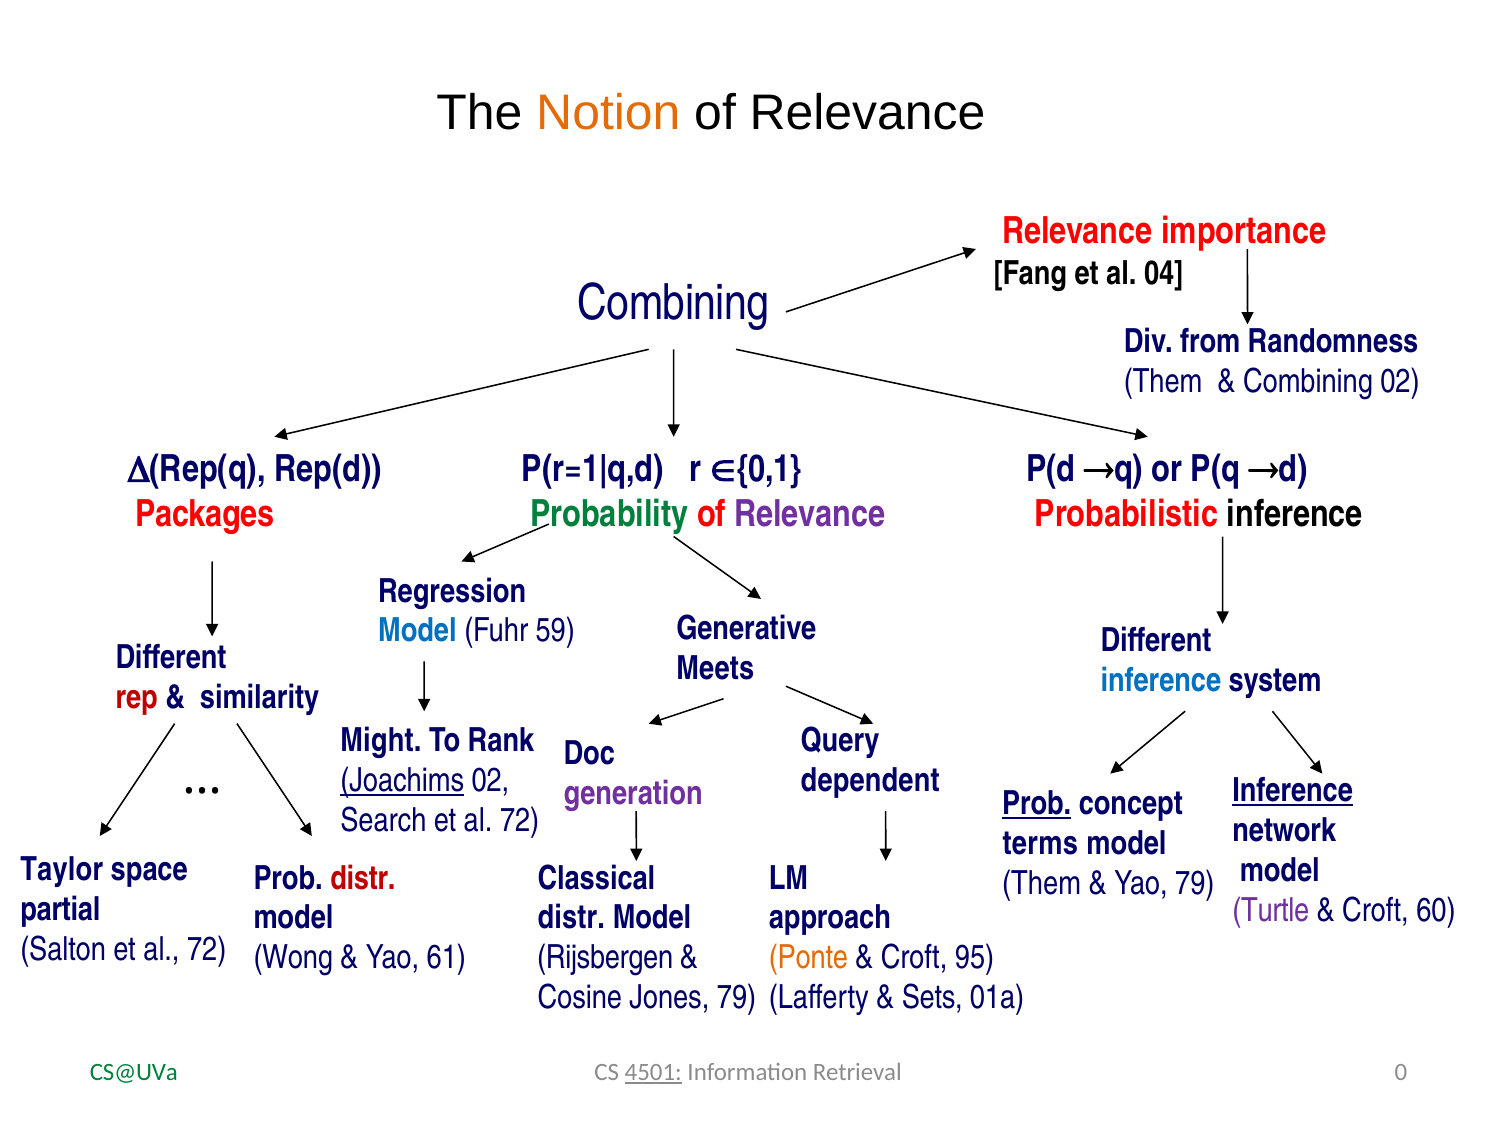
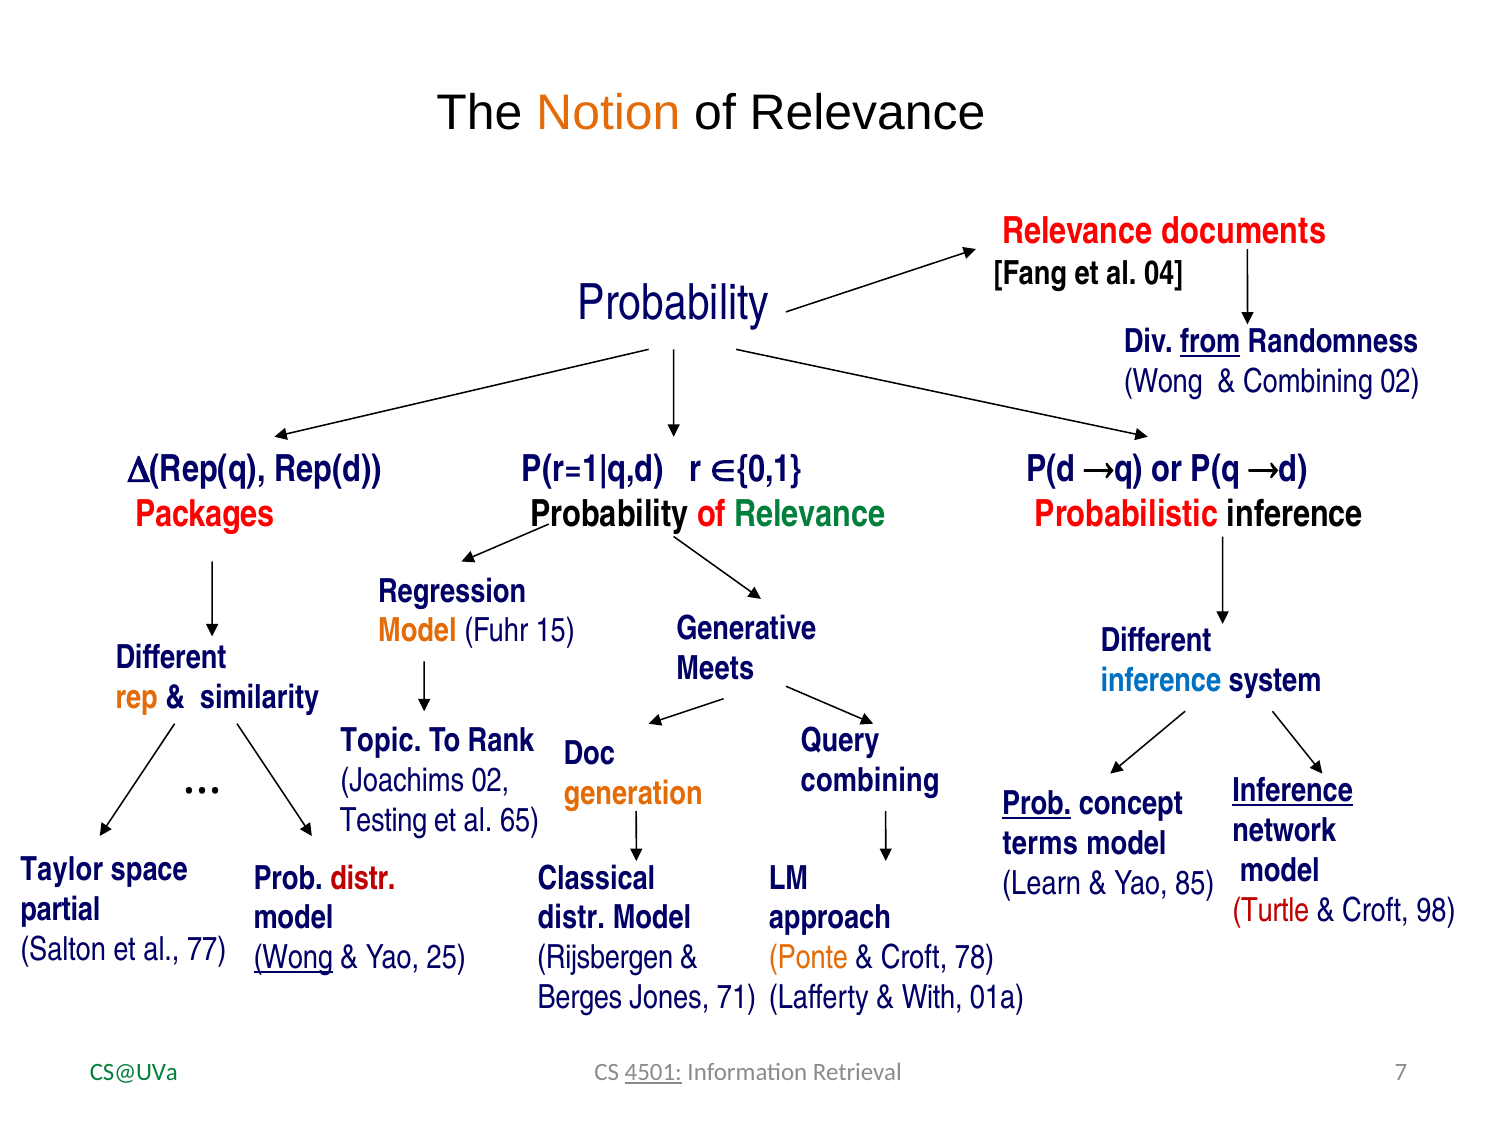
importance: importance -> documents
Combining at (674, 303): Combining -> Probability
from underline: none -> present
Them at (1163, 381): Them -> Wong
Probability at (609, 514) colour: green -> black
Relevance at (810, 514) colour: purple -> green
Model at (417, 631) colour: blue -> orange
59: 59 -> 15
rep colour: red -> orange
Might: Might -> Topic
Joachims underline: present -> none
dependent at (870, 781): dependent -> combining
generation colour: purple -> orange
Search: Search -> Testing
72 at (520, 821): 72 -> 65
Them at (1042, 883): Them -> Learn
Yao 79: 79 -> 85
Turtle colour: purple -> red
60: 60 -> 98
Salton et al 72: 72 -> 77
Wong at (293, 958) underline: none -> present
61: 61 -> 25
95: 95 -> 78
Cosine: Cosine -> Berges
Jones 79: 79 -> 71
Sets: Sets -> With
0: 0 -> 7
